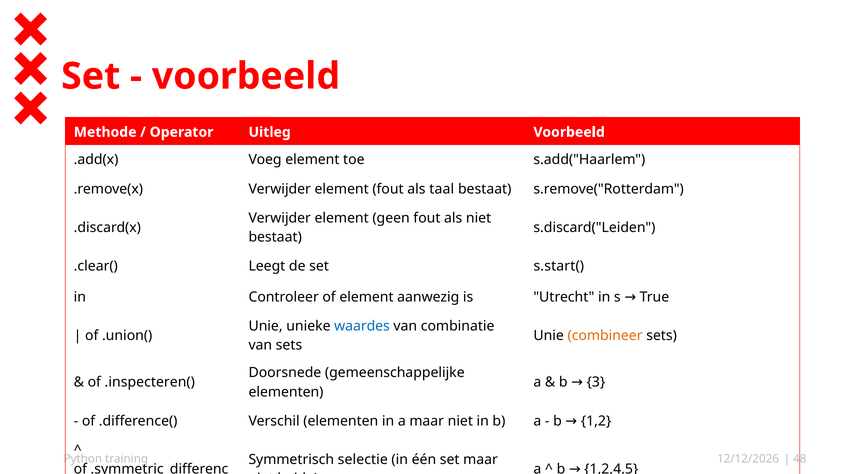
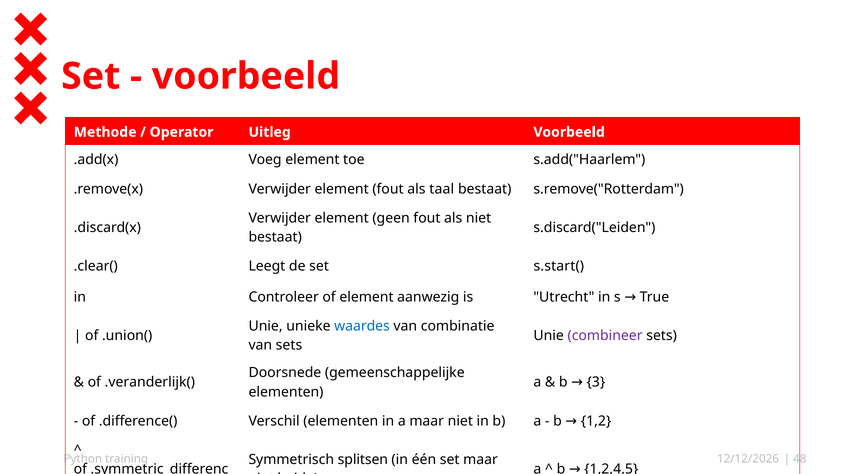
combineer colour: orange -> purple
.inspecteren(: .inspecteren( -> .veranderlijk(
selectie: selectie -> splitsen
